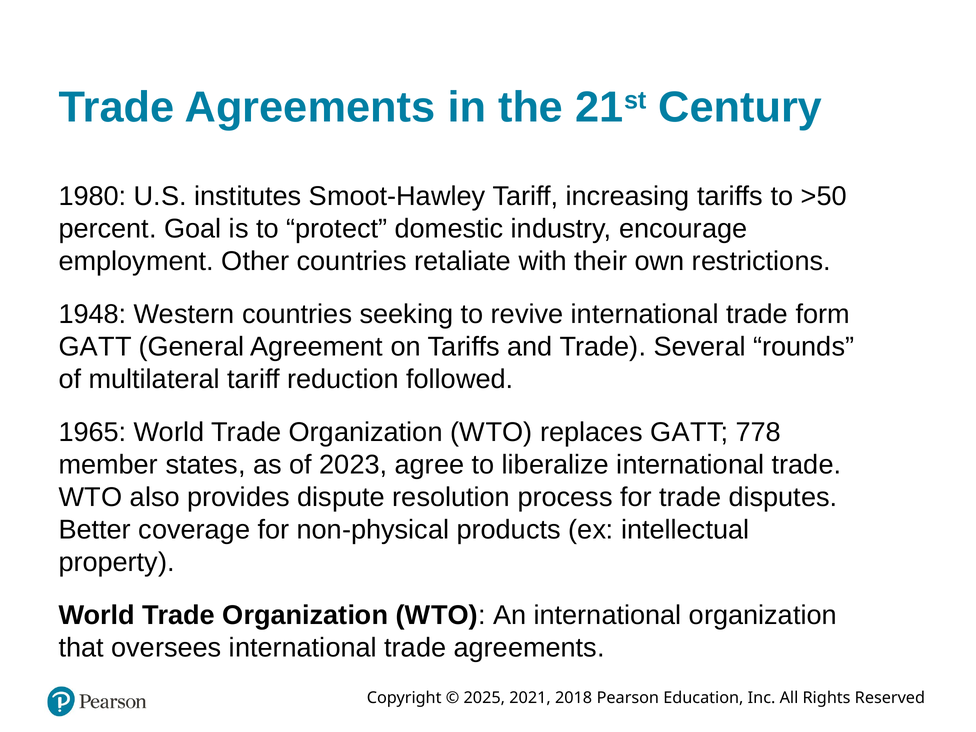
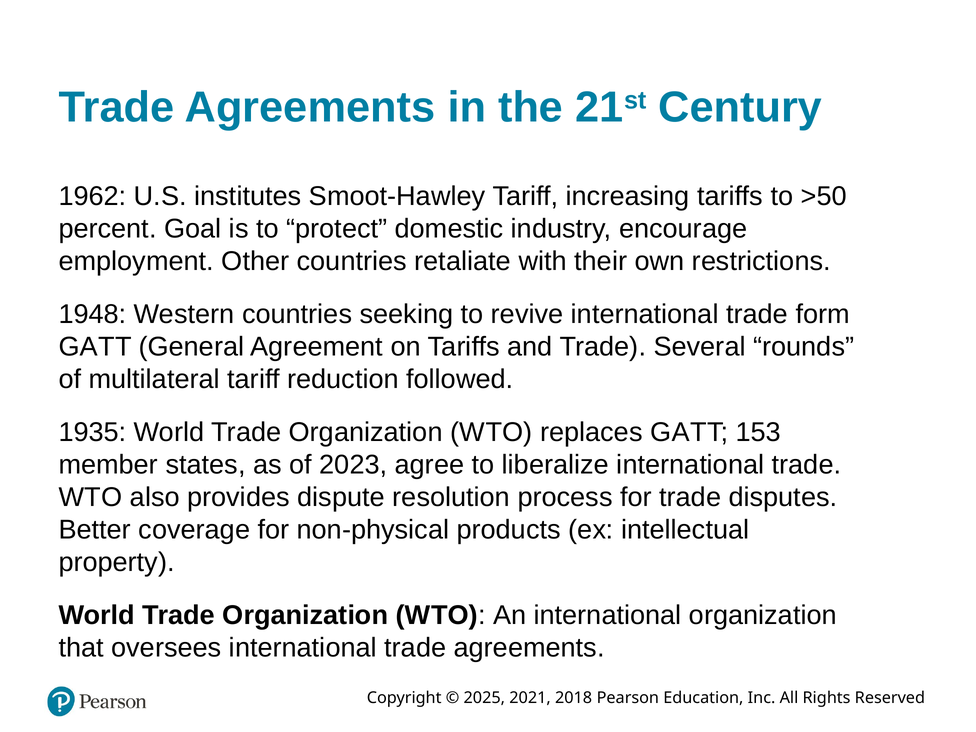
1980: 1980 -> 1962
1965: 1965 -> 1935
778: 778 -> 153
